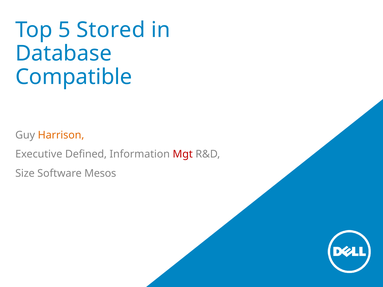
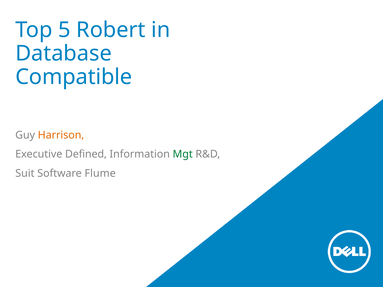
Stored: Stored -> Robert
Mgt colour: red -> green
Size: Size -> Suit
Mesos: Mesos -> Flume
